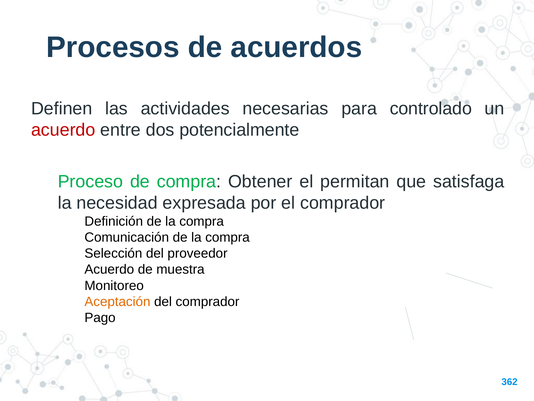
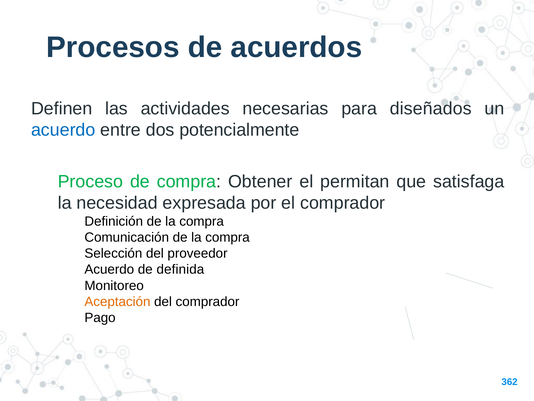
controlado: controlado -> diseñados
acuerdo at (63, 130) colour: red -> blue
muestra: muestra -> definida
